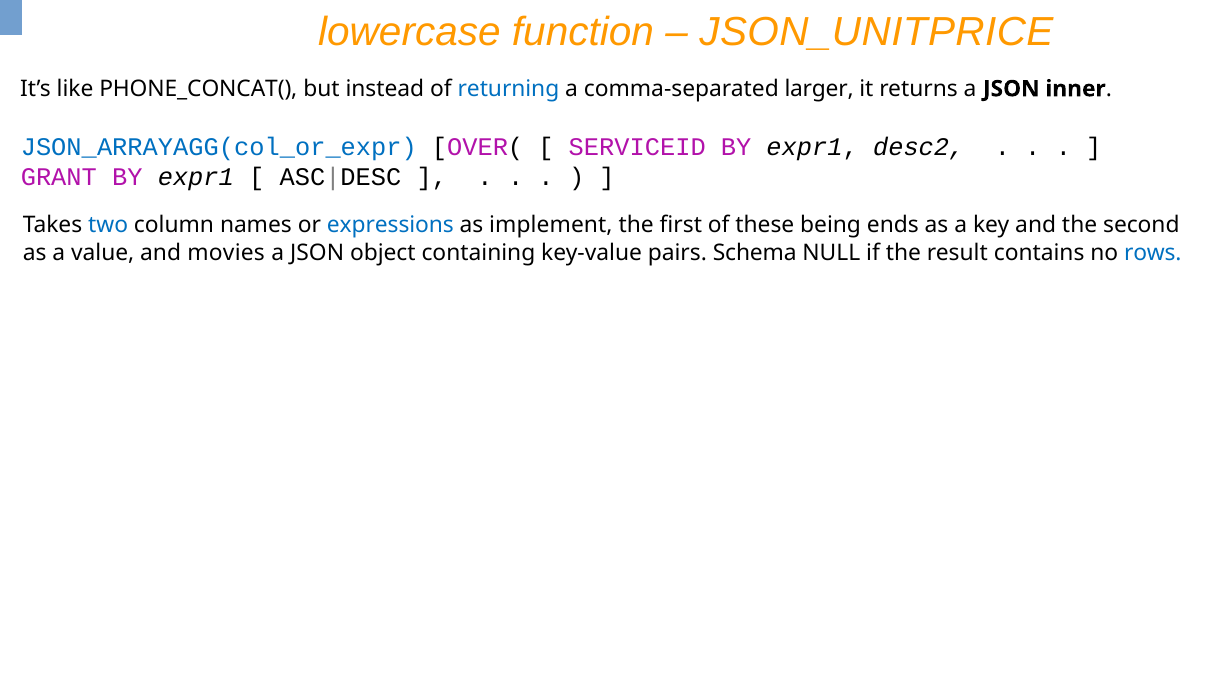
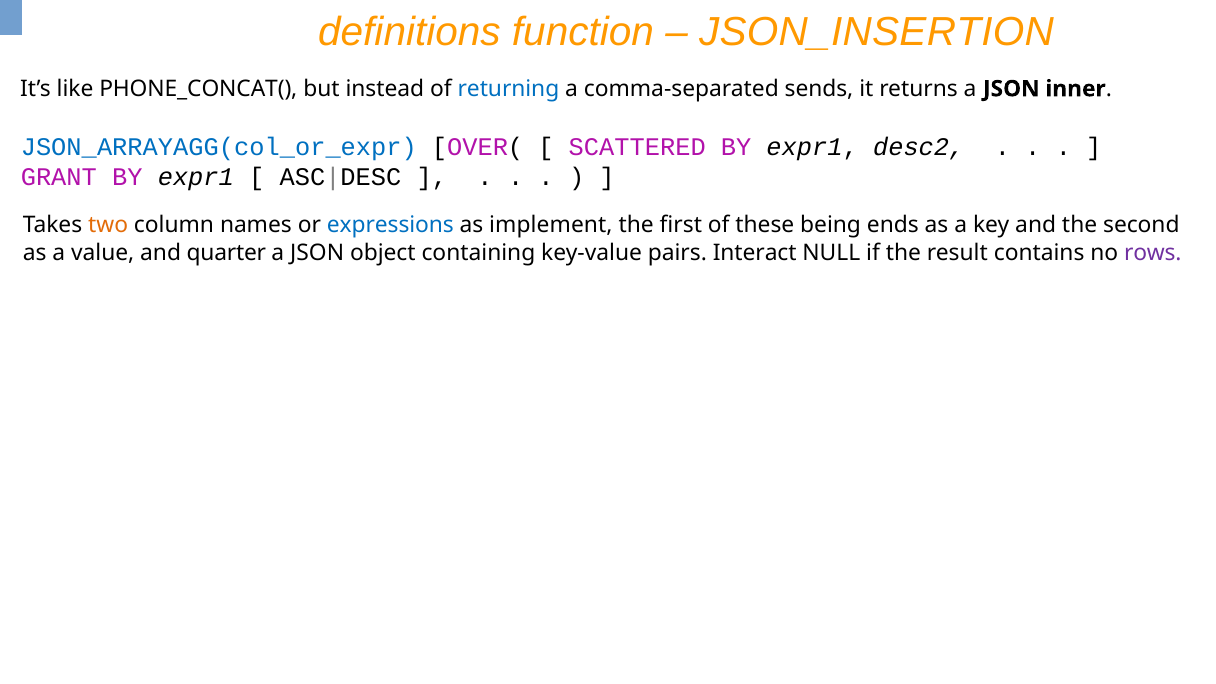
lowercase: lowercase -> definitions
JSON_UNITPRICE: JSON_UNITPRICE -> JSON_INSERTION
larger: larger -> sends
SERVICEID: SERVICEID -> SCATTERED
two colour: blue -> orange
movies: movies -> quarter
Schema: Schema -> Interact
rows colour: blue -> purple
